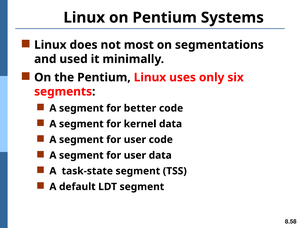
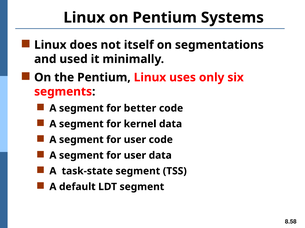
most: most -> itself
